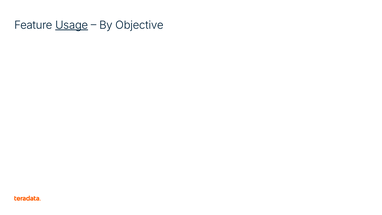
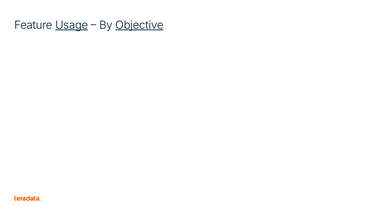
Objective underline: none -> present
